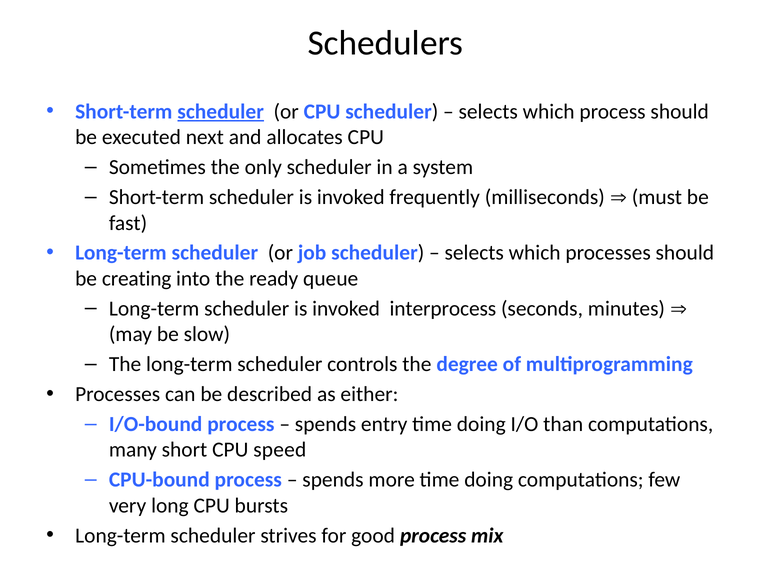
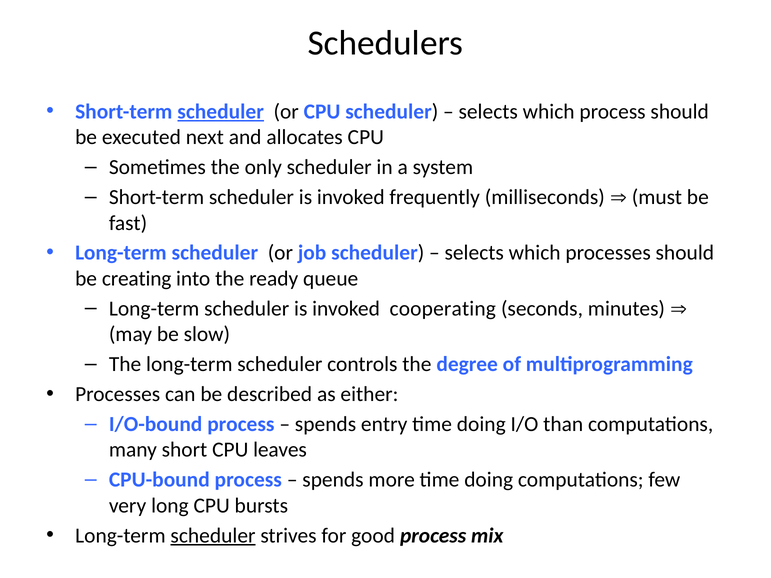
interprocess: interprocess -> cooperating
speed: speed -> leaves
scheduler at (213, 536) underline: none -> present
